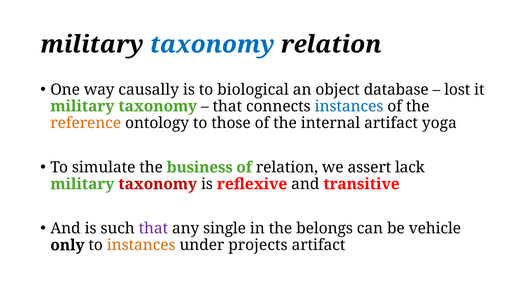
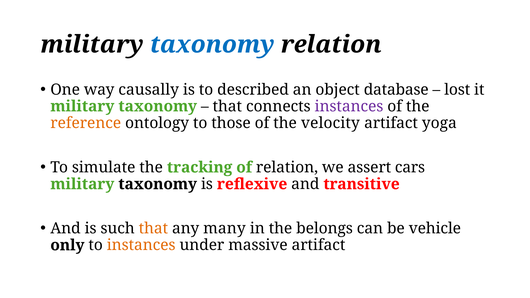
biological: biological -> described
instances at (349, 106) colour: blue -> purple
internal: internal -> velocity
business: business -> tracking
lack: lack -> cars
taxonomy at (158, 184) colour: red -> black
that at (153, 229) colour: purple -> orange
single: single -> many
projects: projects -> massive
